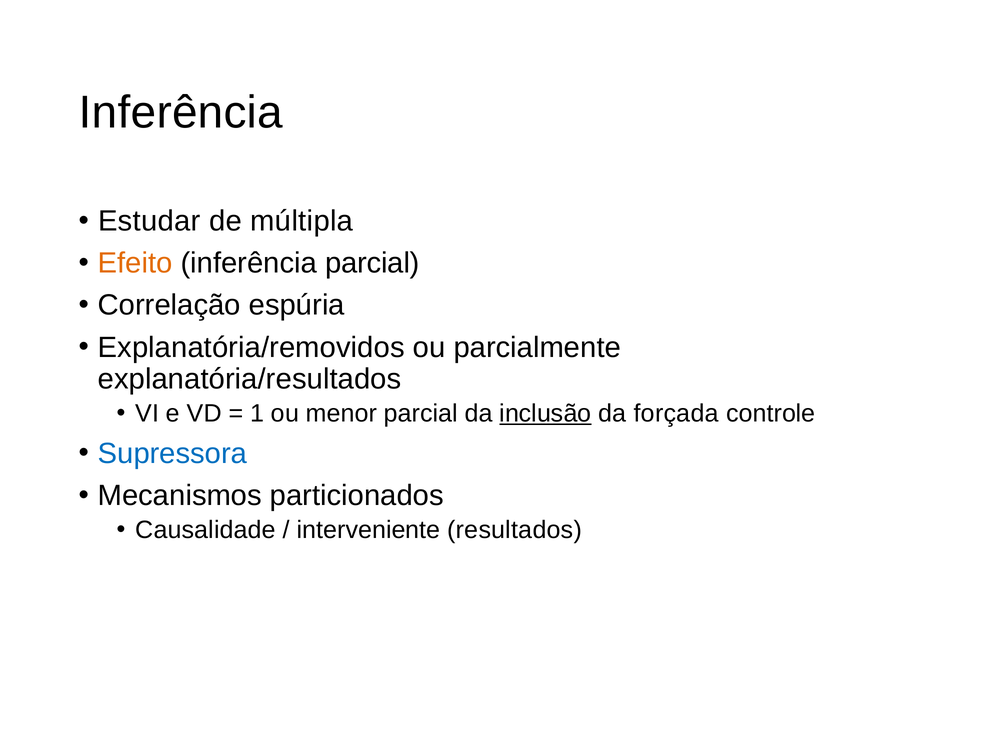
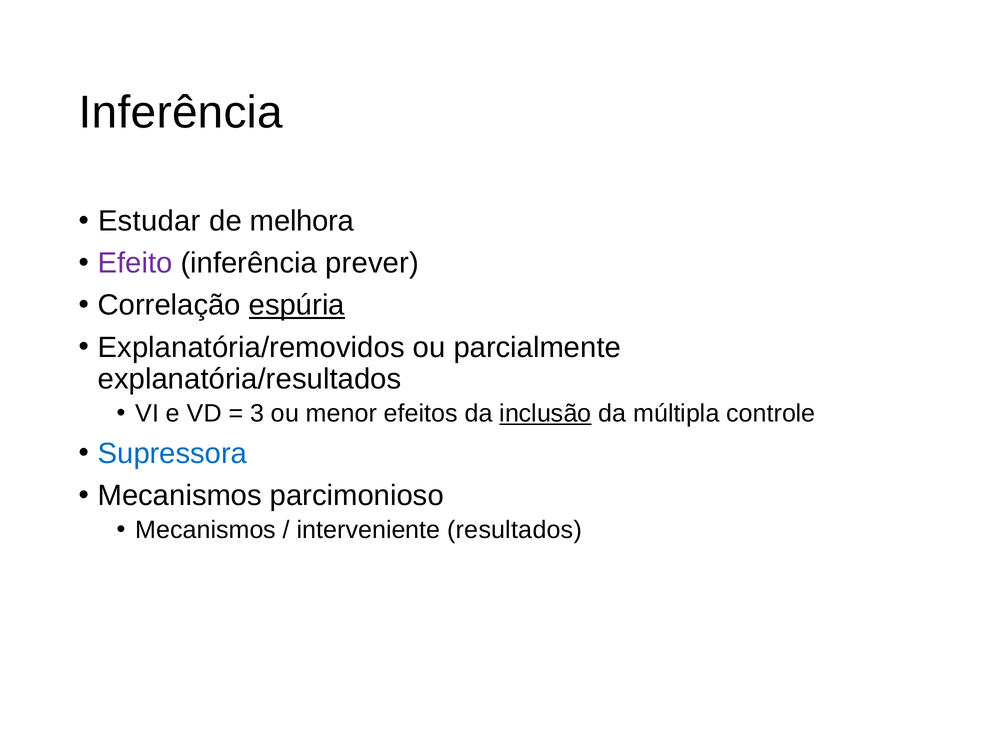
múltipla: múltipla -> melhora
Efeito colour: orange -> purple
inferência parcial: parcial -> prever
espúria underline: none -> present
1: 1 -> 3
menor parcial: parcial -> efeitos
forçada: forçada -> múltipla
particionados: particionados -> parcimonioso
Causalidade at (206, 530): Causalidade -> Mecanismos
